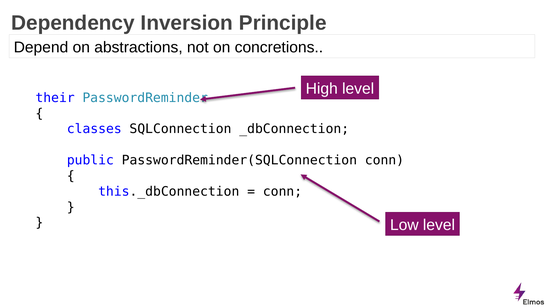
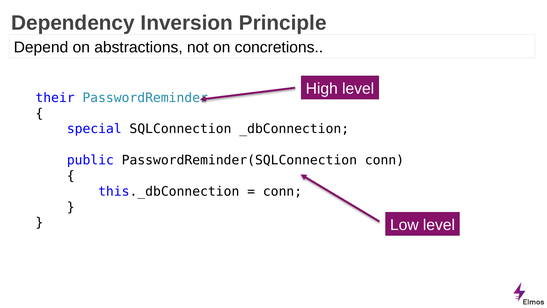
classes: classes -> special
